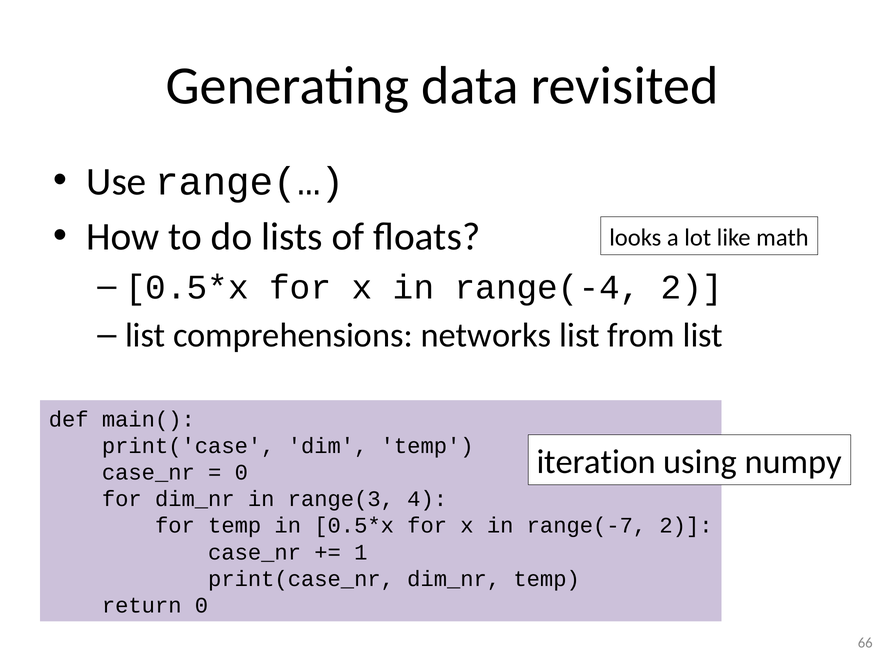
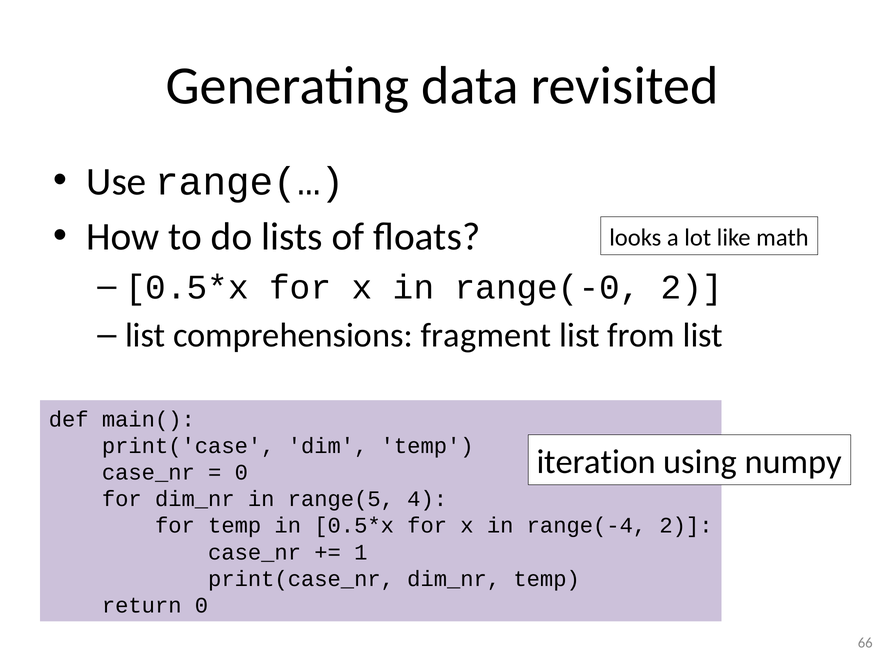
range(-4: range(-4 -> range(-0
networks: networks -> fragment
range(3: range(3 -> range(5
range(-7: range(-7 -> range(-4
